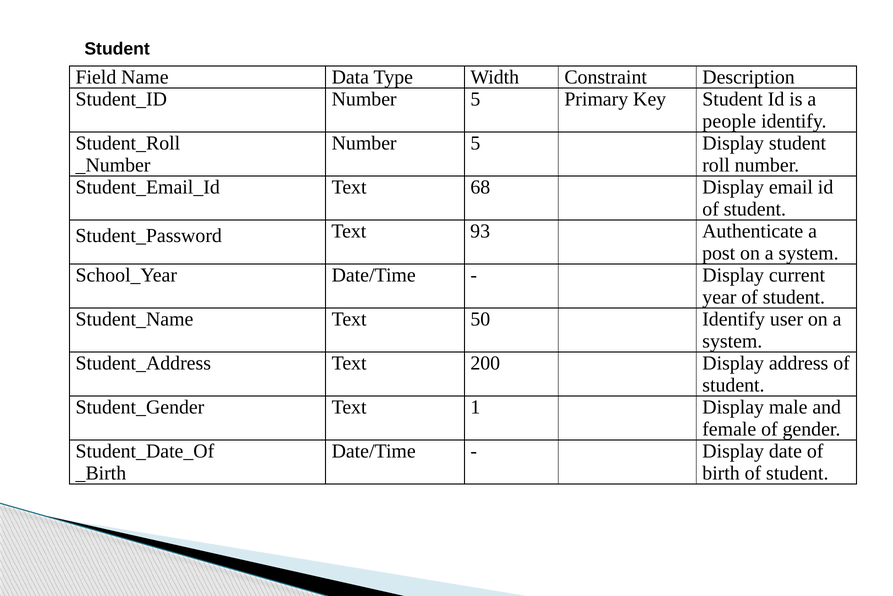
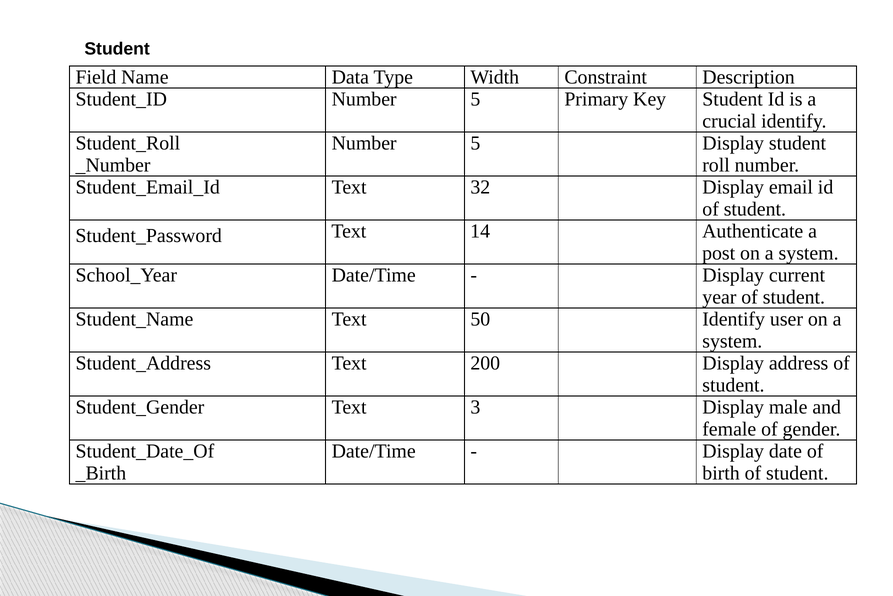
people: people -> crucial
68: 68 -> 32
93: 93 -> 14
1: 1 -> 3
